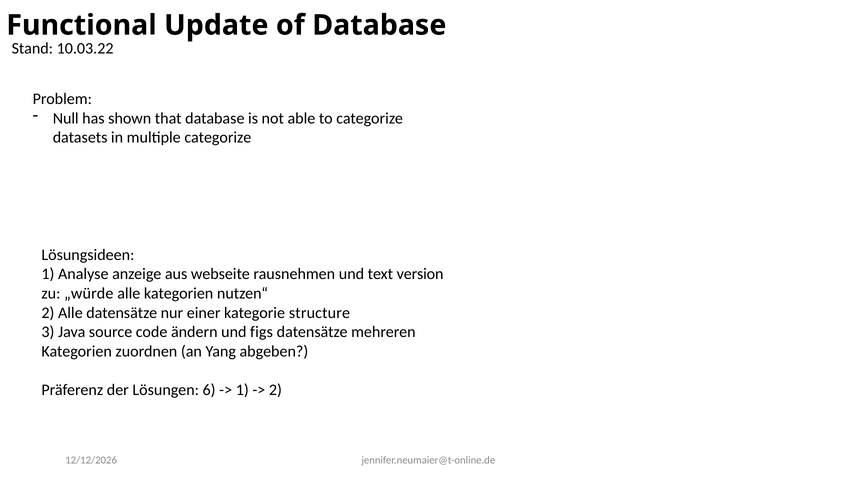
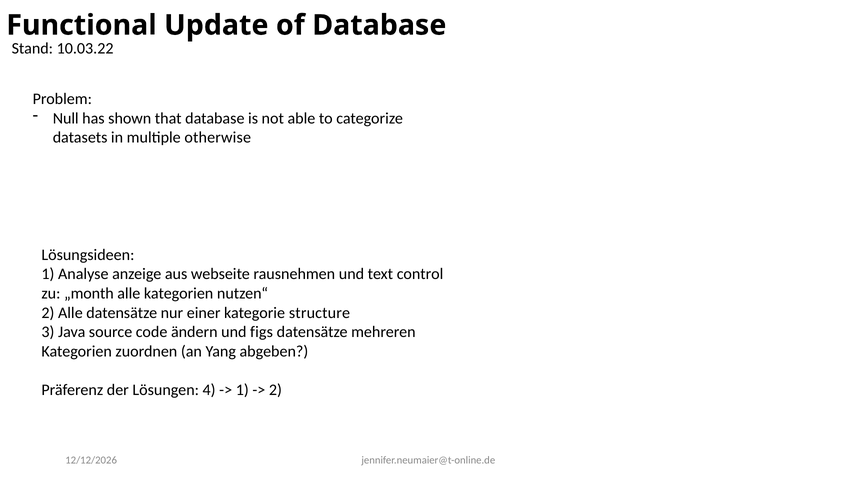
multiple categorize: categorize -> otherwise
version: version -> control
„würde: „würde -> „month
6: 6 -> 4
